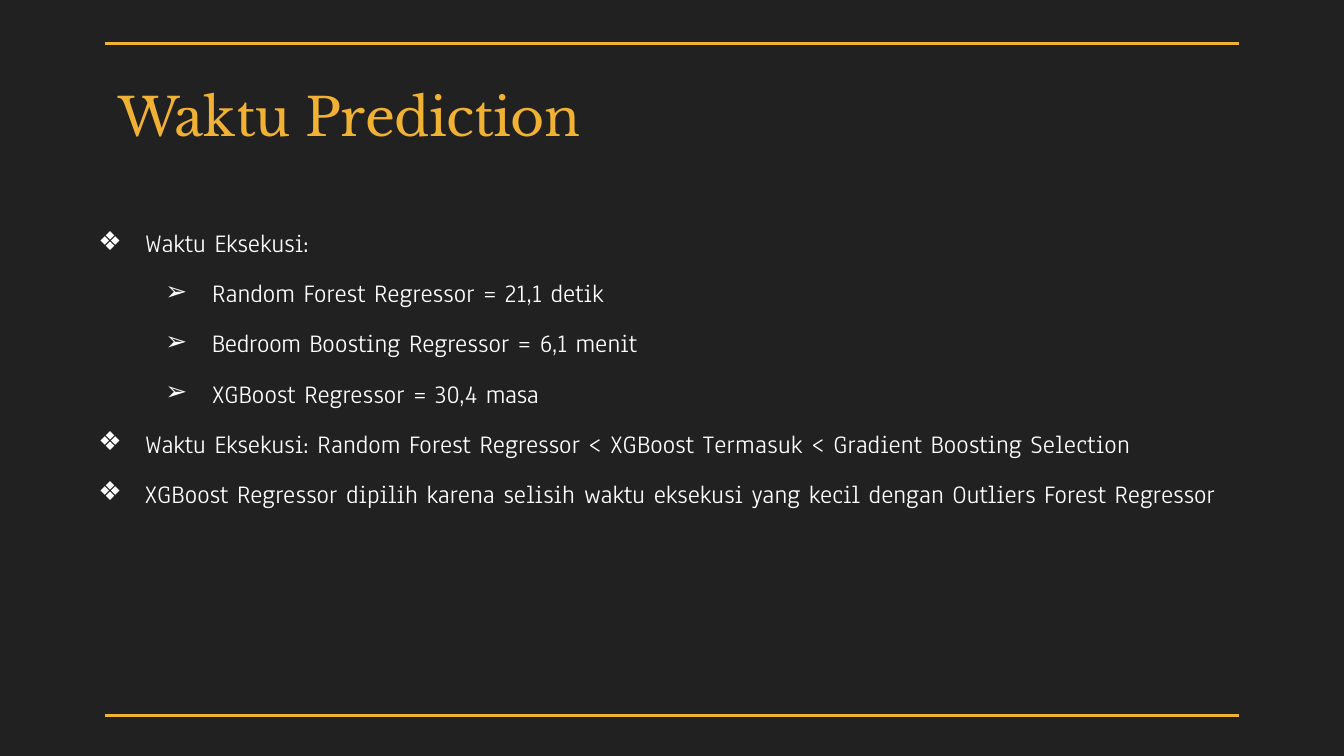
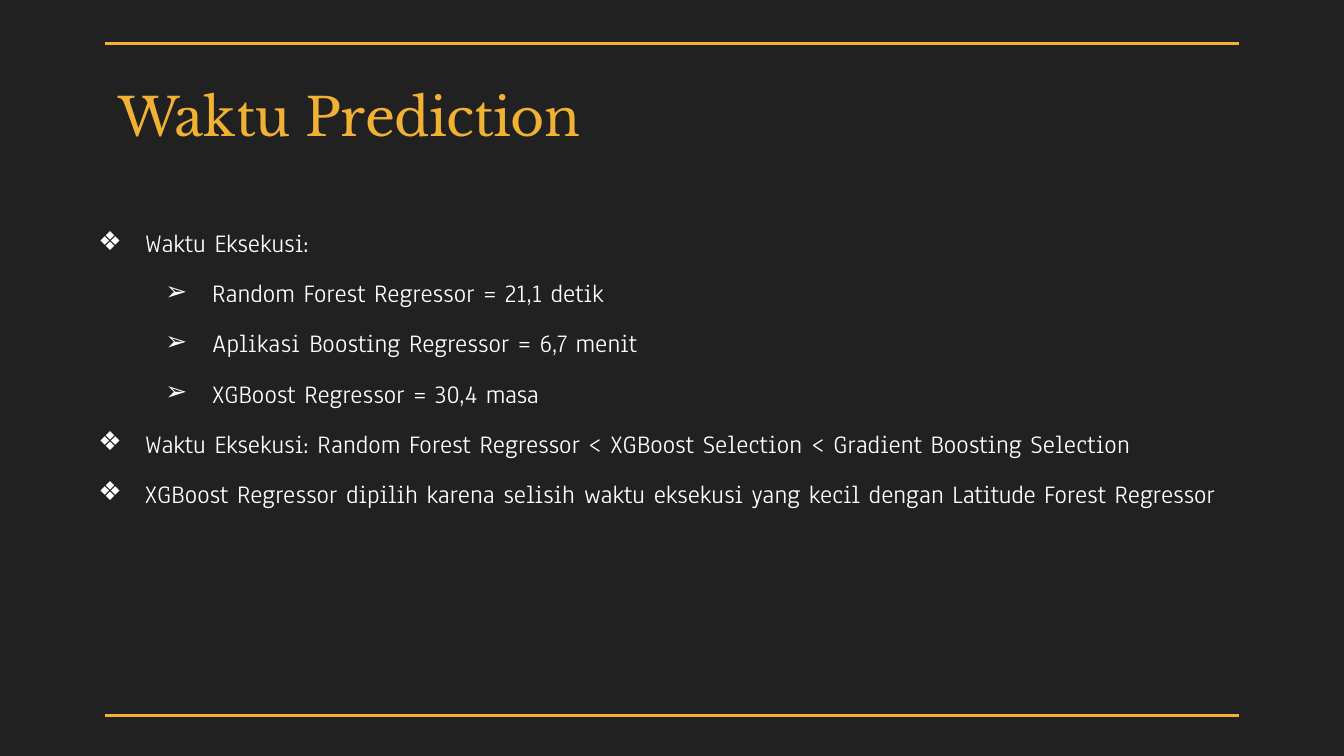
Bedroom: Bedroom -> Aplikasi
6,1: 6,1 -> 6,7
XGBoost Termasuk: Termasuk -> Selection
Outliers: Outliers -> Latitude
